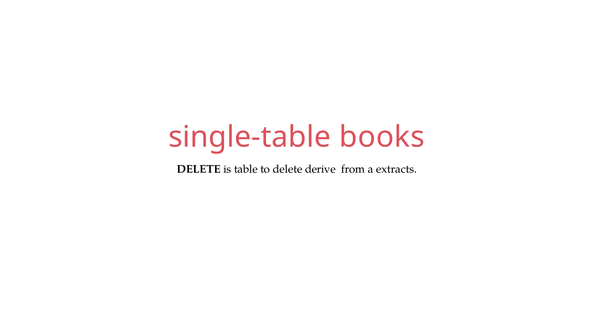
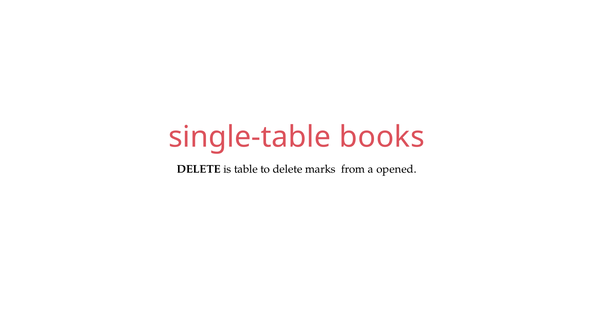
derive: derive -> marks
extracts: extracts -> opened
